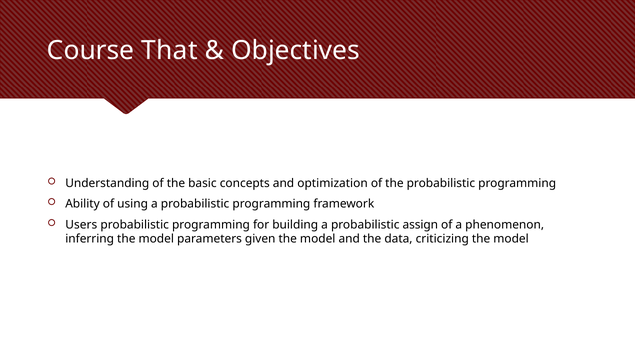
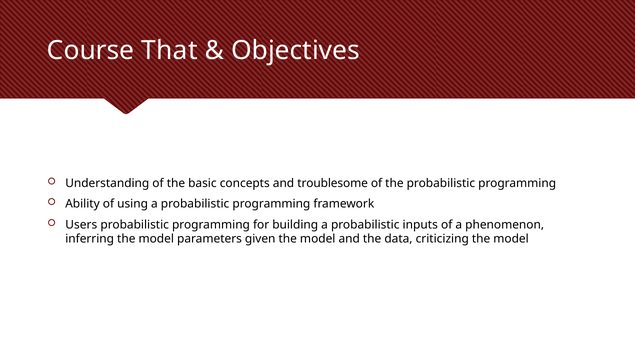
optimization: optimization -> troublesome
assign: assign -> inputs
